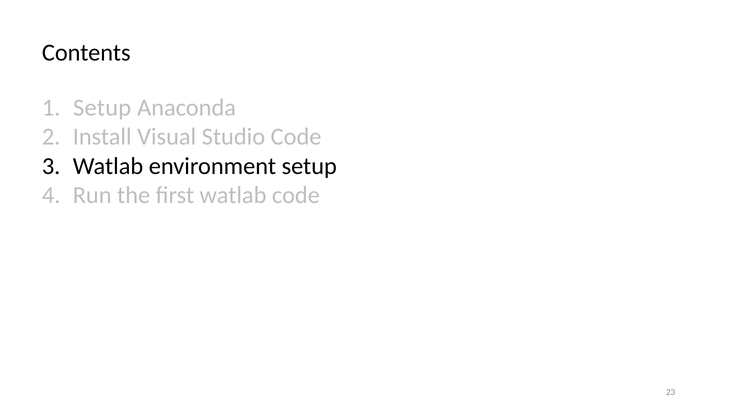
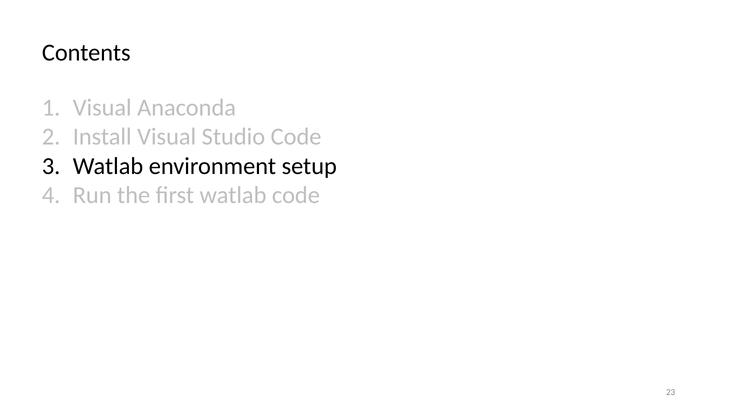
Setup at (102, 108): Setup -> Visual
